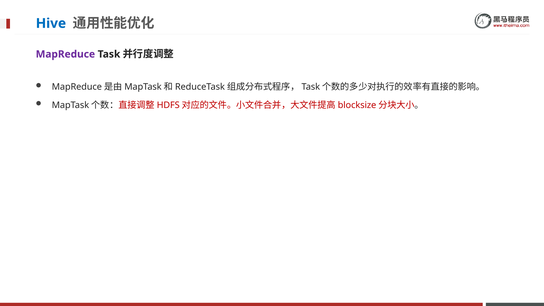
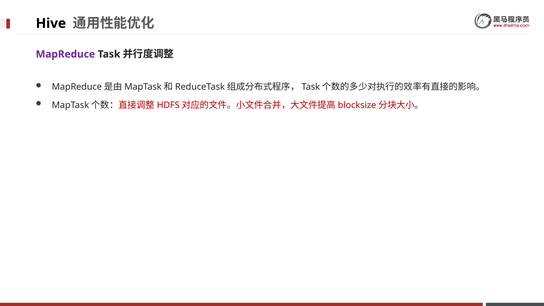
Hive colour: blue -> black
